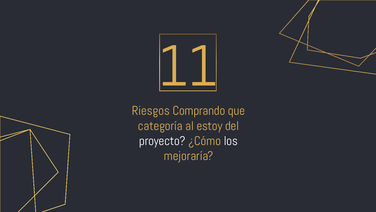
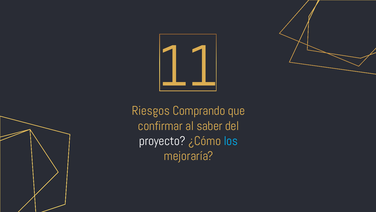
categoría: categoría -> confirmar
estoy: estoy -> saber
los colour: white -> light blue
